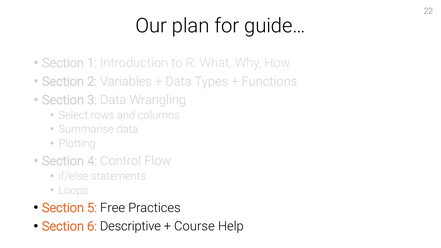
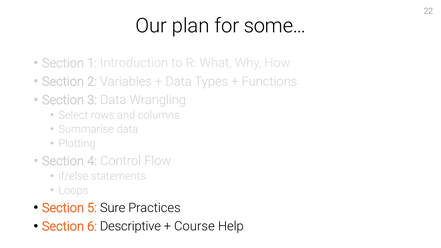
guide…: guide… -> some…
Free: Free -> Sure
